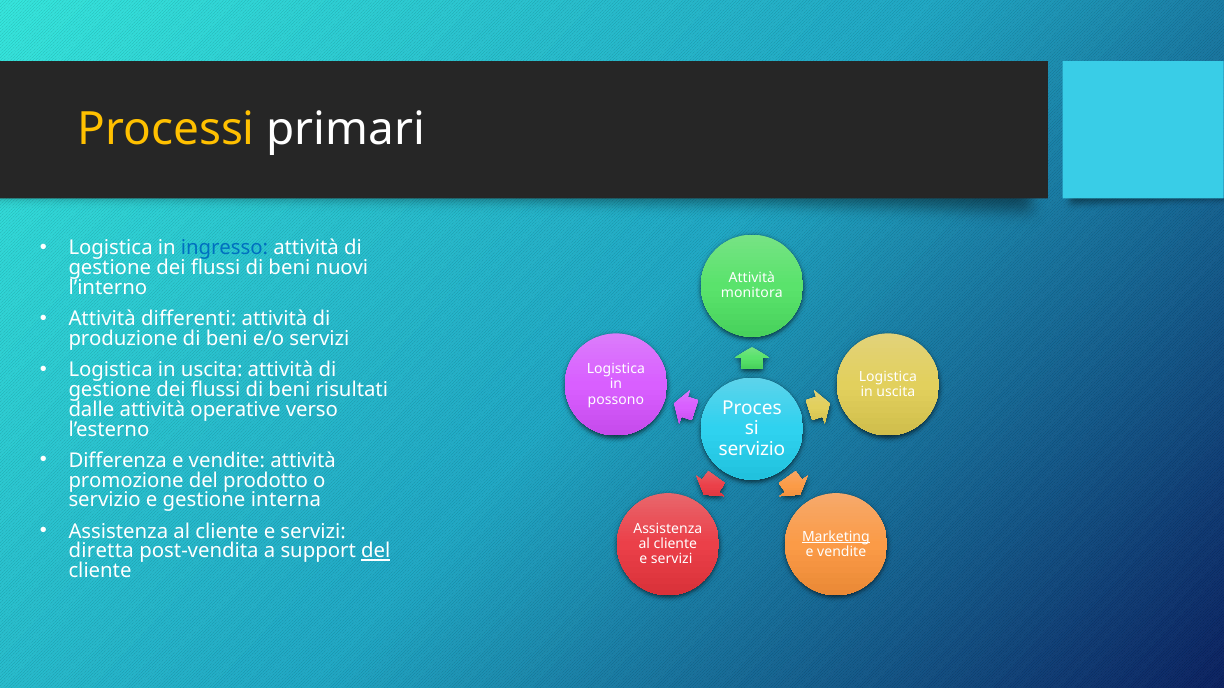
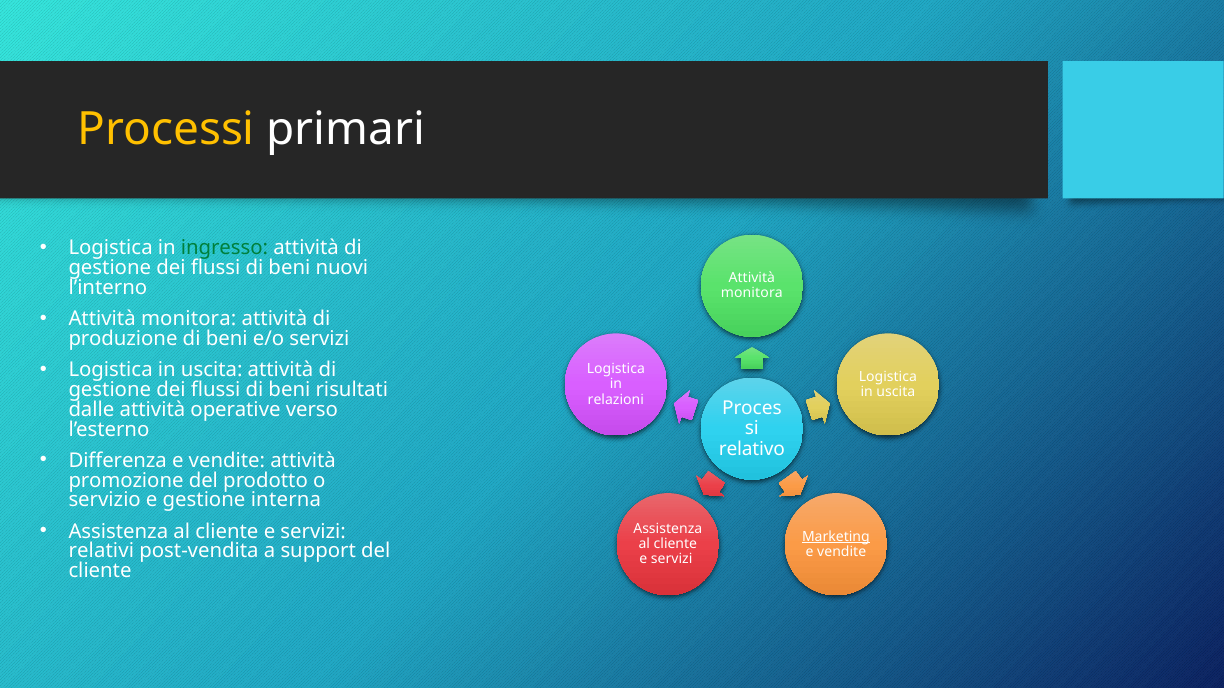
ingresso colour: blue -> green
differenti at (189, 319): differenti -> monitora
possono: possono -> relazioni
servizio at (752, 449): servizio -> relativo
diretta: diretta -> relativi
del at (376, 552) underline: present -> none
